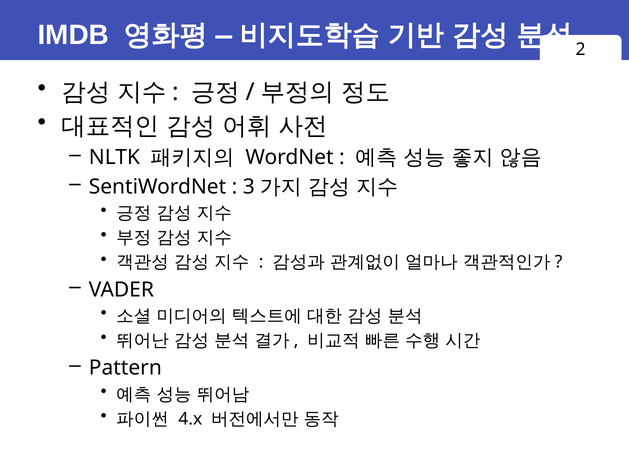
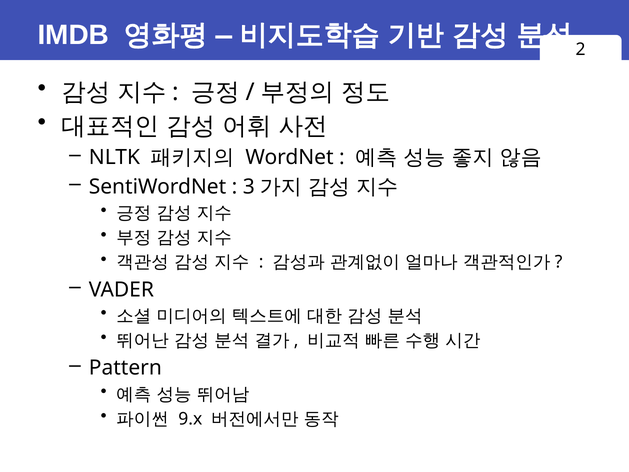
4.x: 4.x -> 9.x
